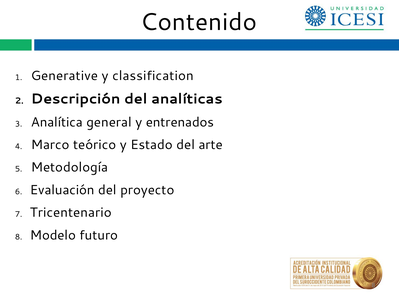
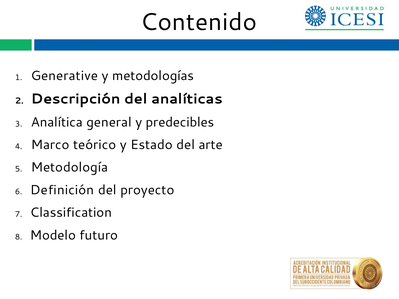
classification: classification -> metodologías
entrenados: entrenados -> predecibles
Evaluación: Evaluación -> Definición
Tricentenario: Tricentenario -> Classification
